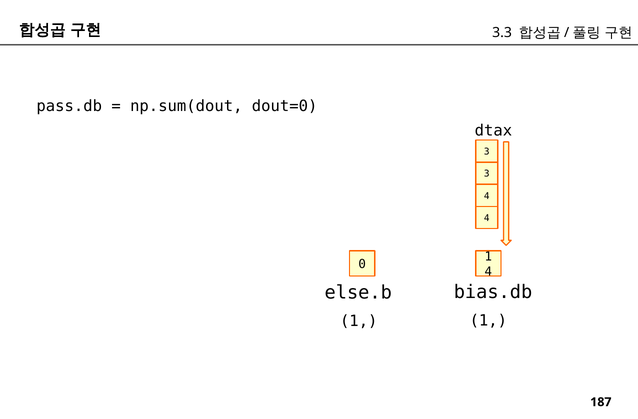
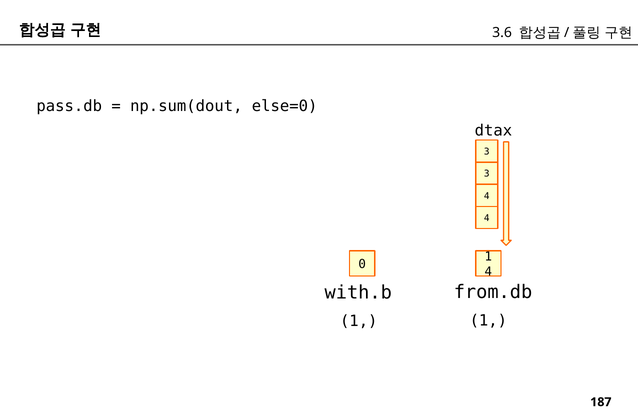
3.3: 3.3 -> 3.6
dout=0: dout=0 -> else=0
bias.db: bias.db -> from.db
else.b: else.b -> with.b
